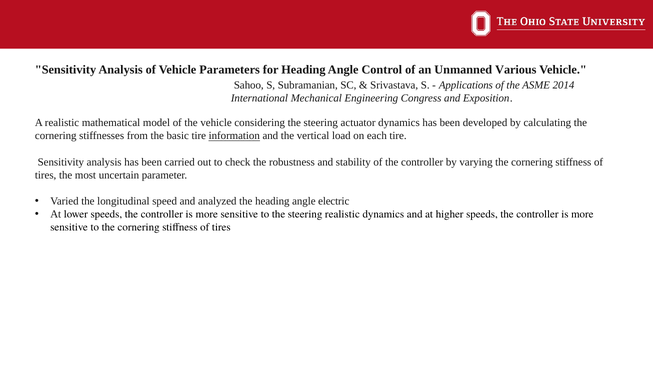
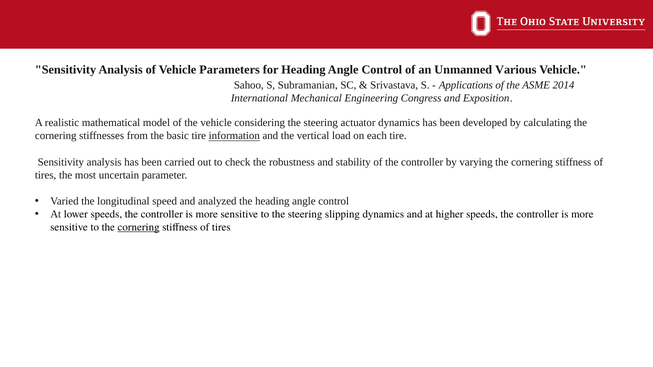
the heading angle electric: electric -> control
steering realistic: realistic -> slipping
cornering at (139, 227) underline: none -> present
